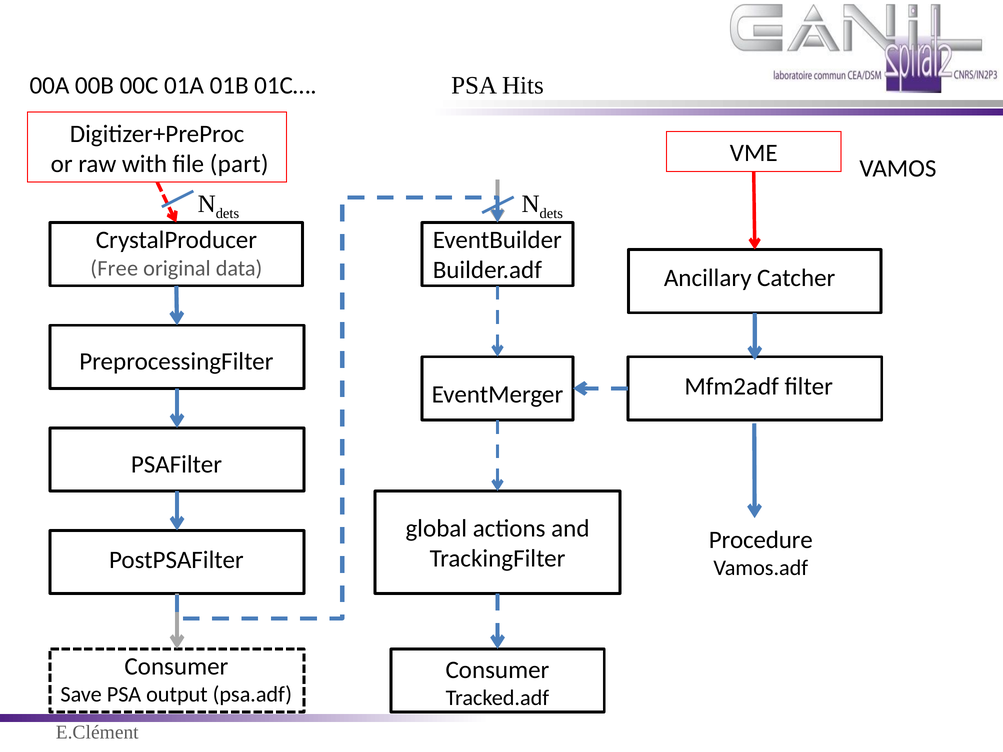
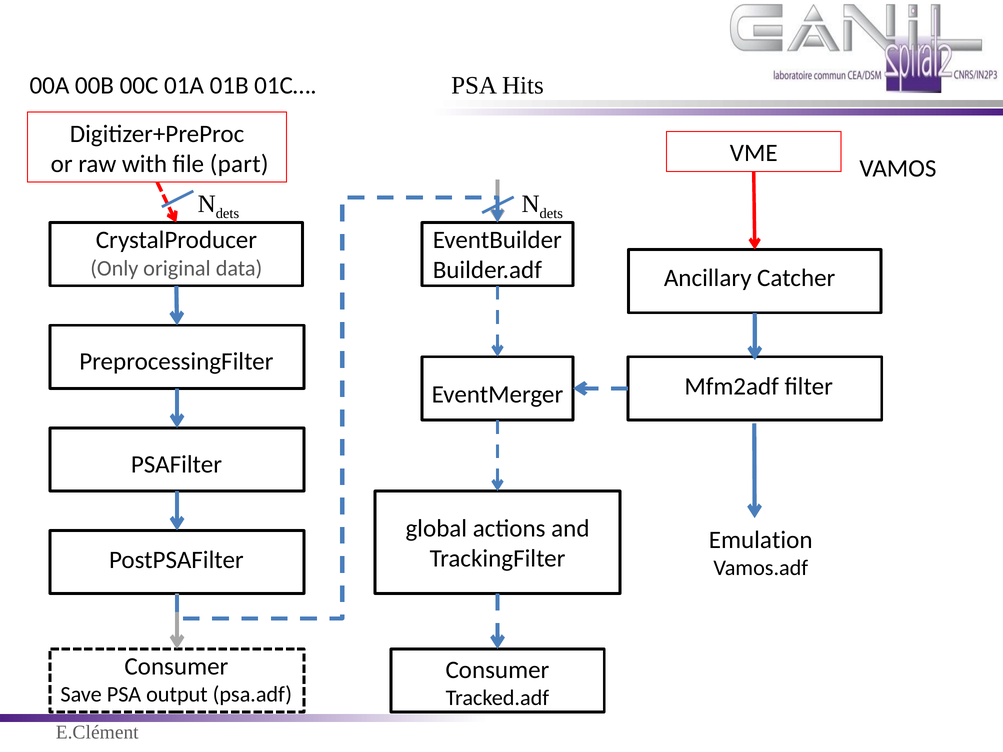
Free: Free -> Only
Procedure: Procedure -> Emulation
